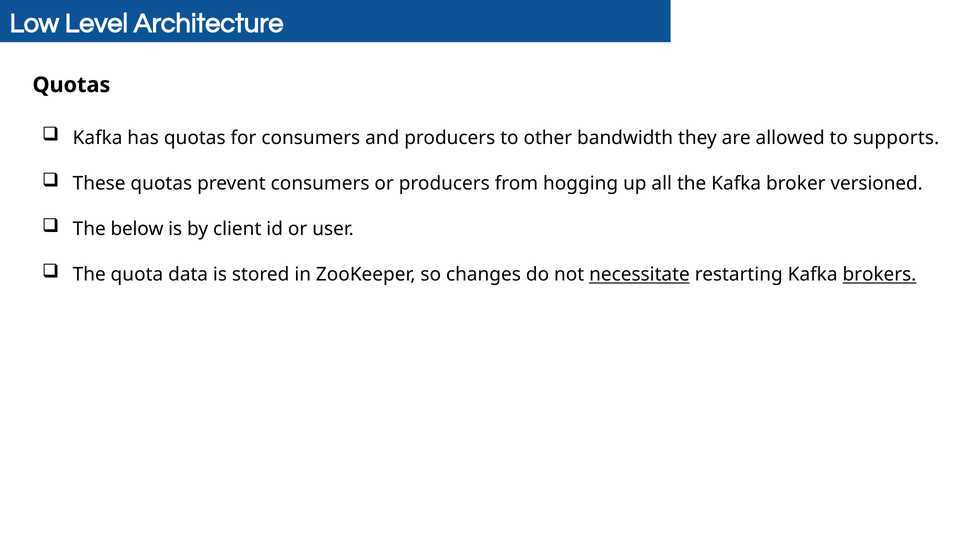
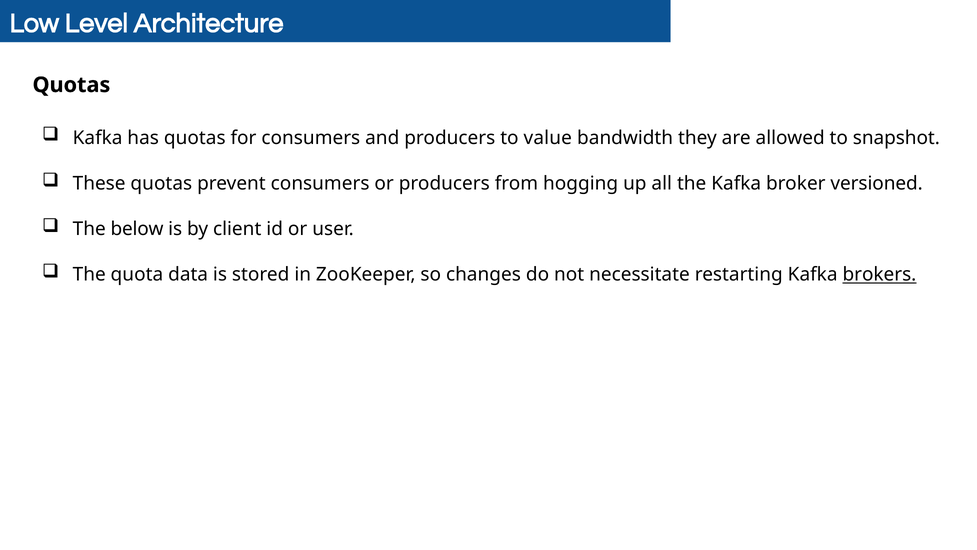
other: other -> value
supports: supports -> snapshot
necessitate underline: present -> none
